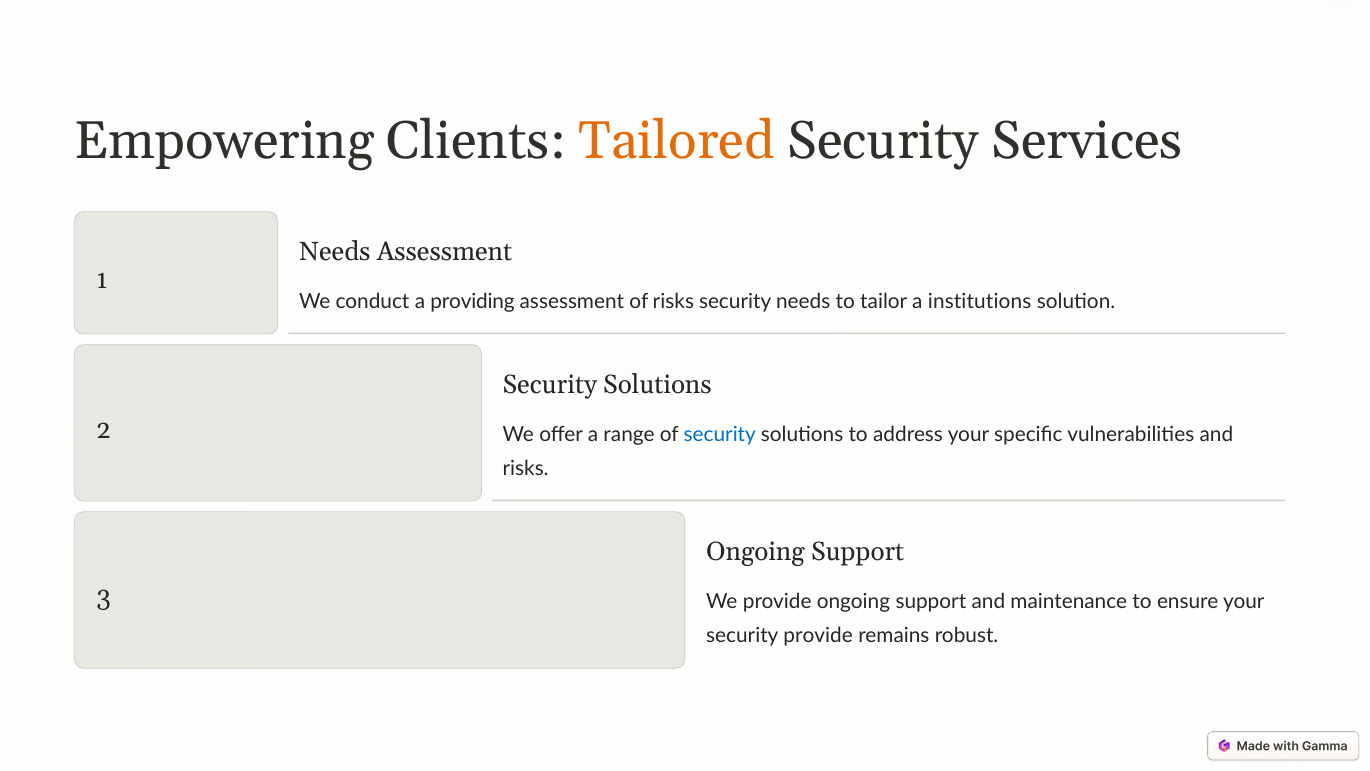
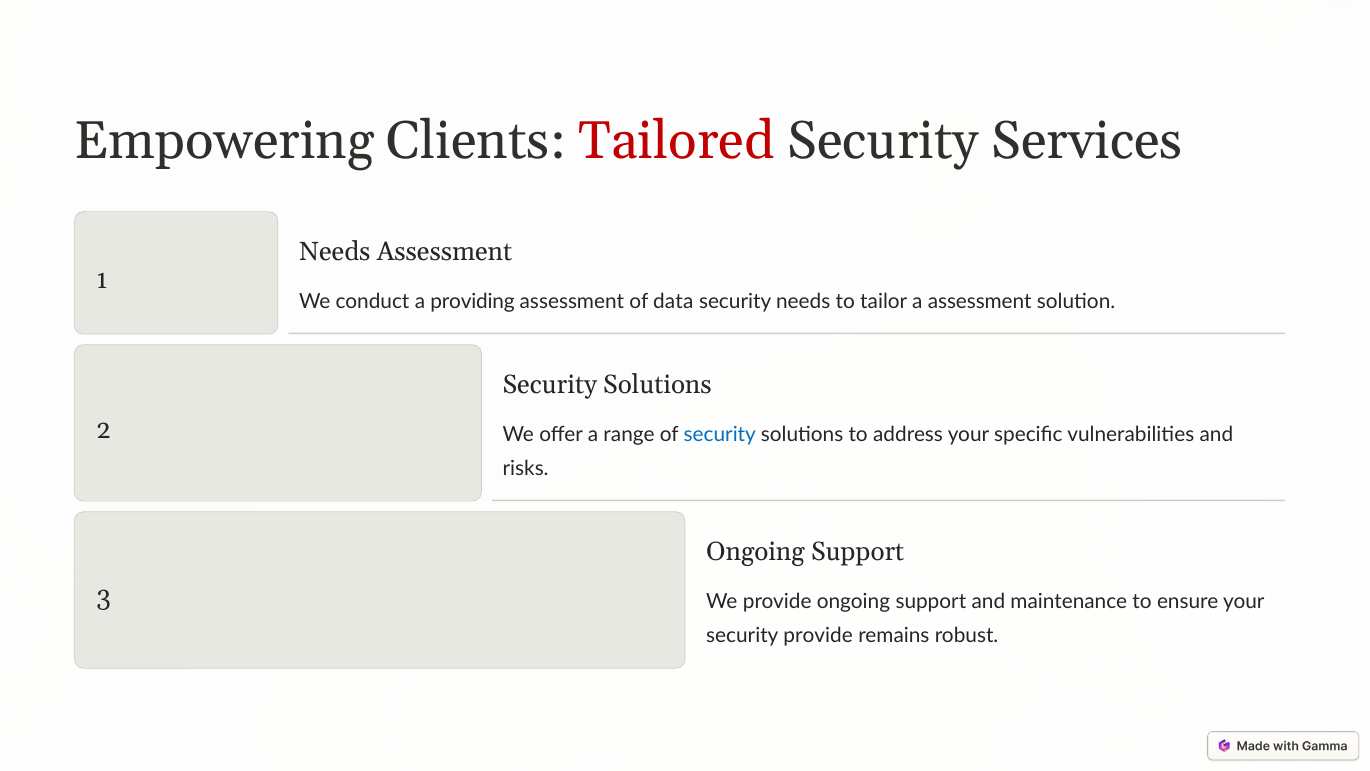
Tailored colour: orange -> red
of risks: risks -> data
a institutions: institutions -> assessment
